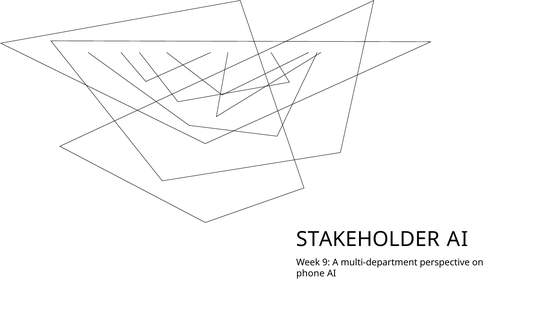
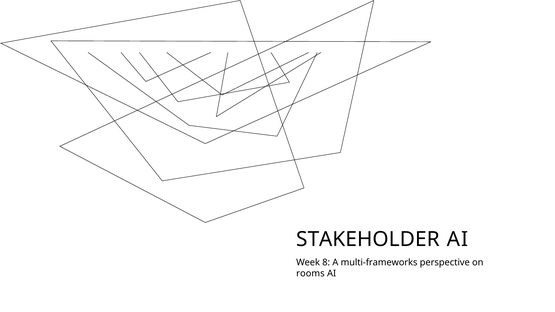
9: 9 -> 8
multi-department: multi-department -> multi-frameworks
phone: phone -> rooms
